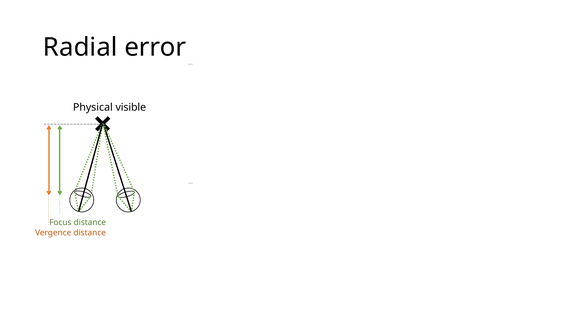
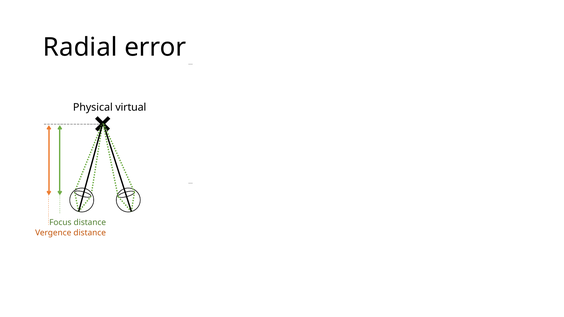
Physical visible: visible -> virtual
